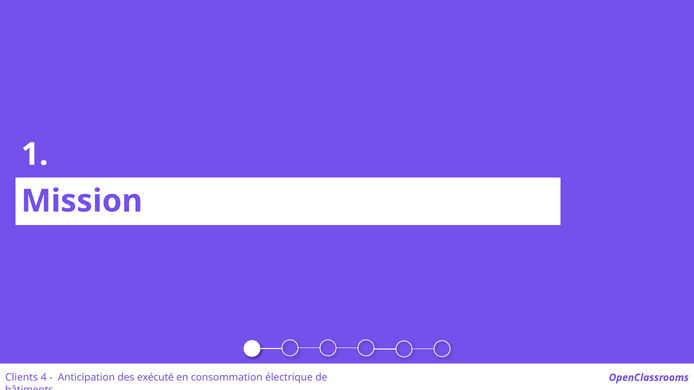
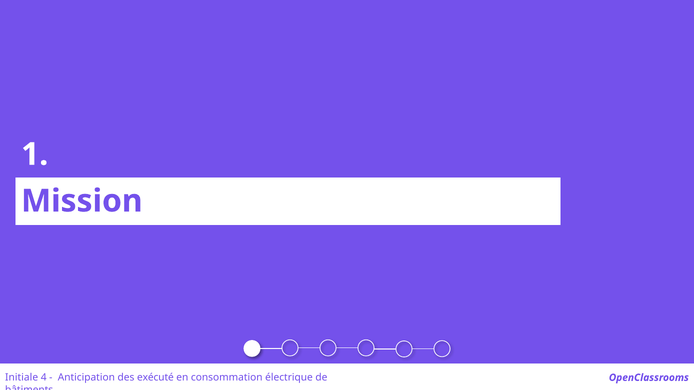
Clients: Clients -> Initiale
